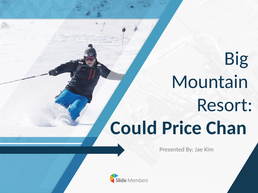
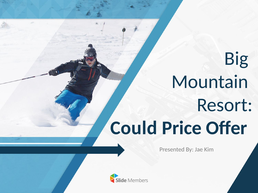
Chan: Chan -> Offer
